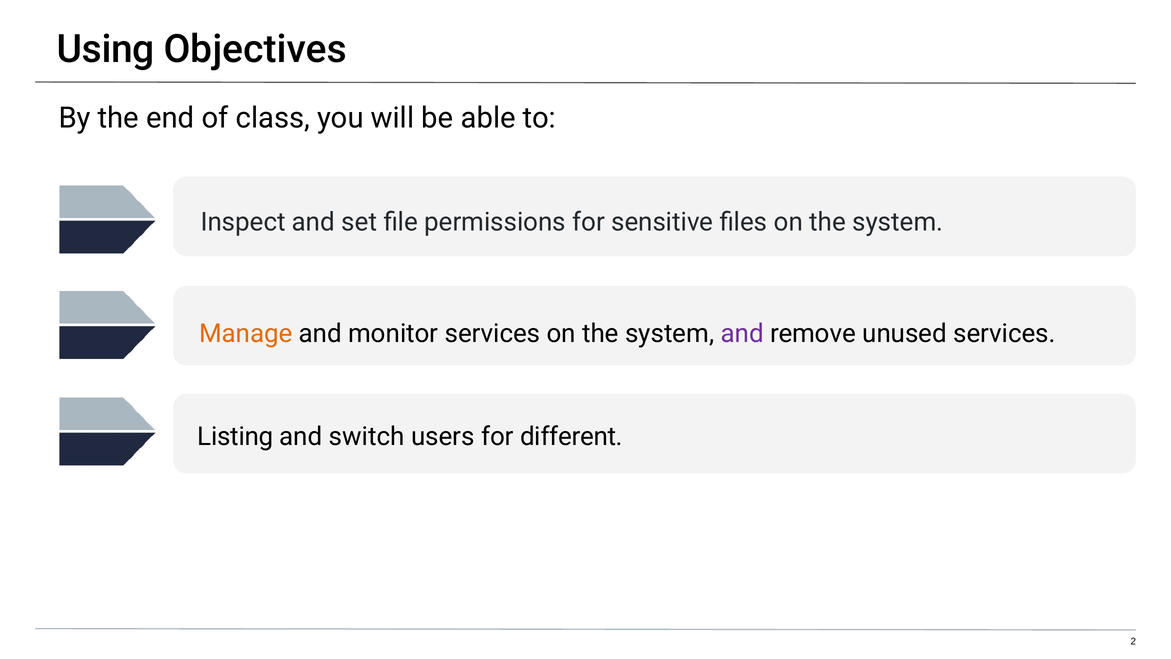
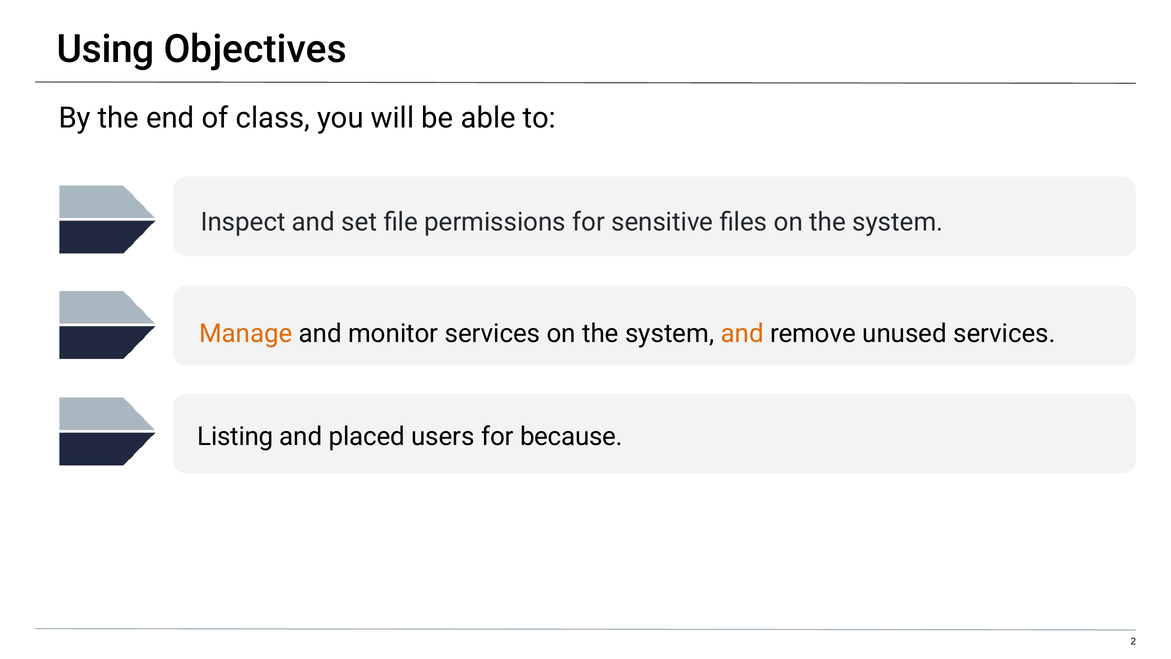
and at (742, 333) colour: purple -> orange
switch: switch -> placed
different: different -> because
